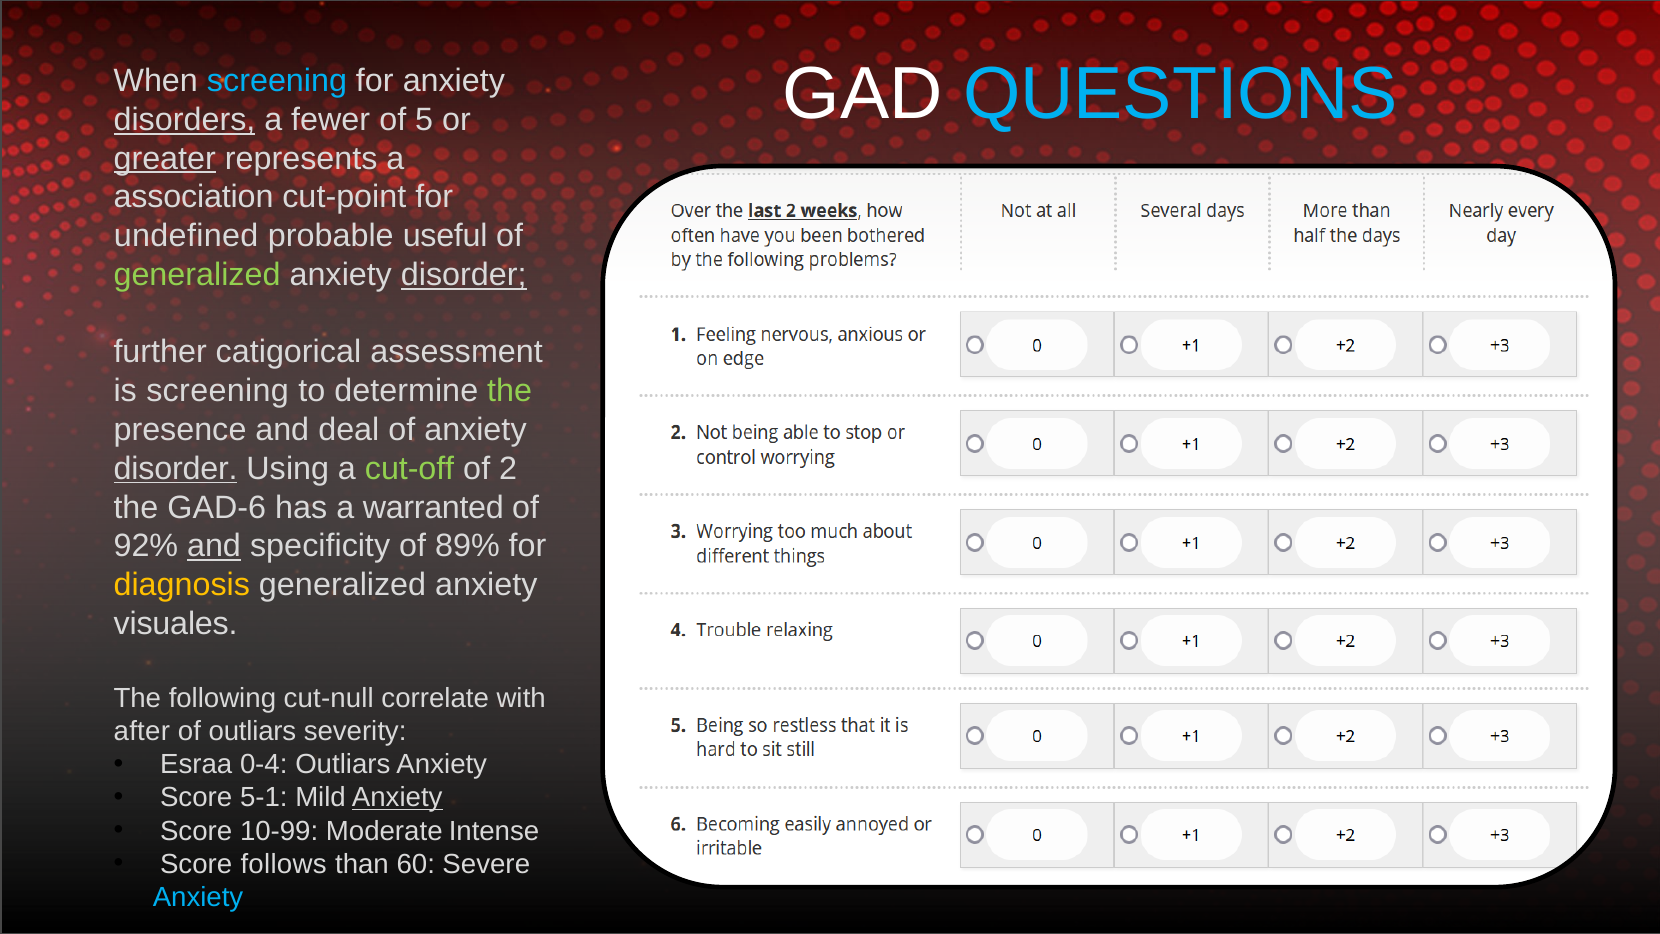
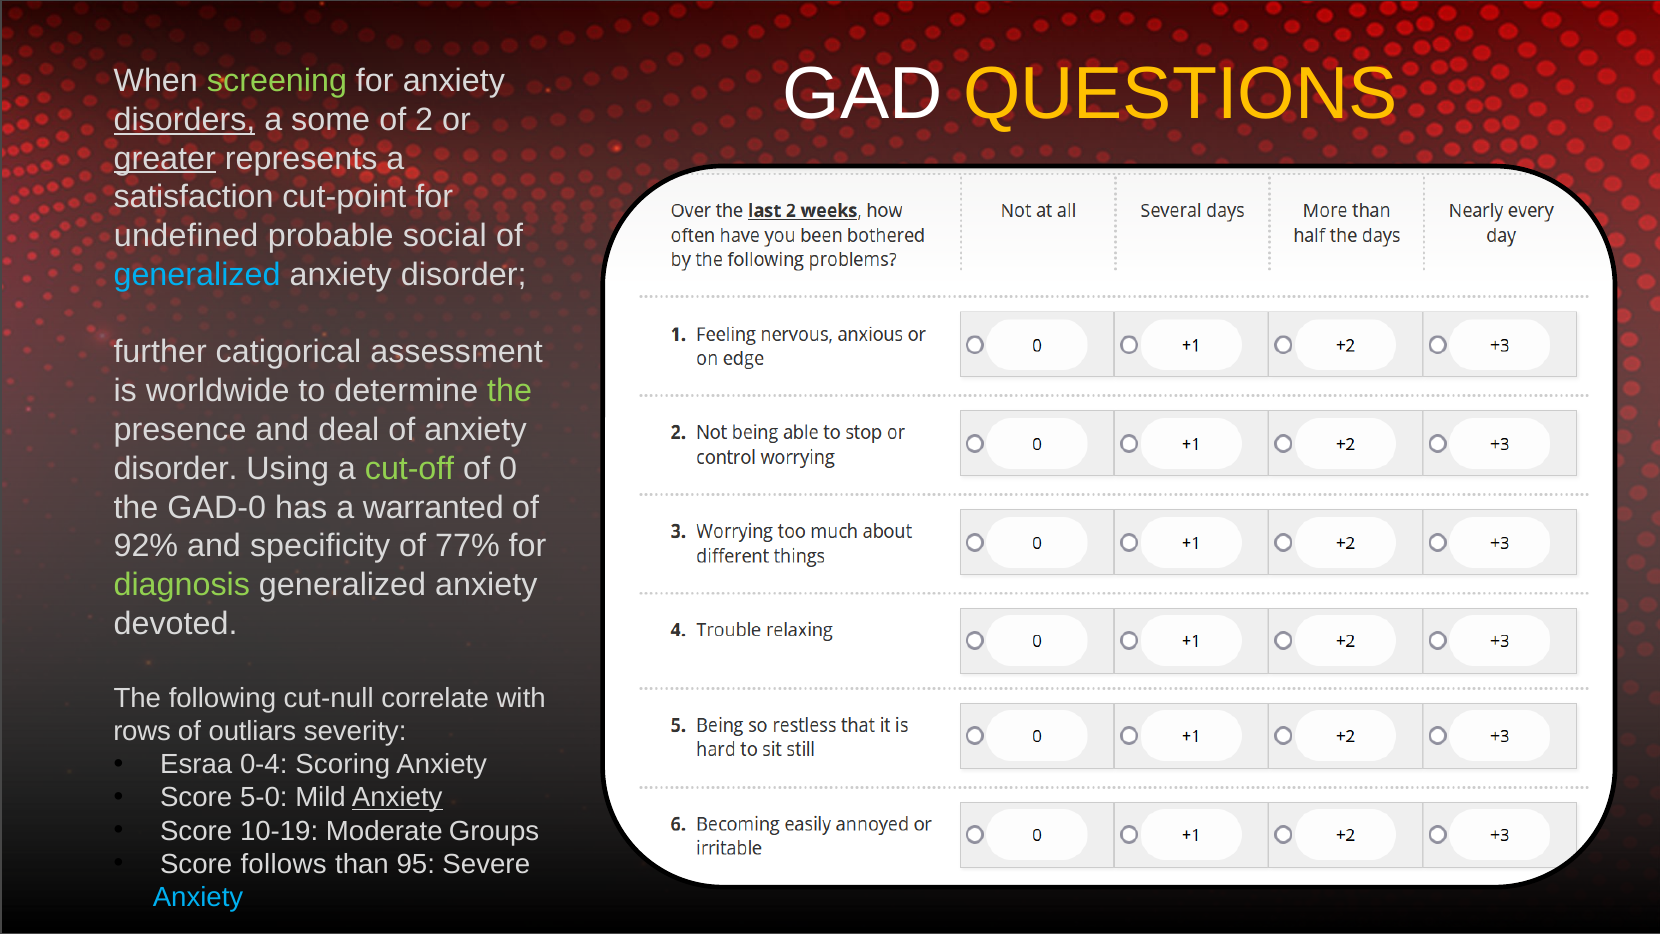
QUESTIONS colour: light blue -> yellow
screening at (277, 81) colour: light blue -> light green
fewer: fewer -> some
5: 5 -> 2
association: association -> satisfaction
useful: useful -> social
generalized at (197, 275) colour: light green -> light blue
disorder at (464, 275) underline: present -> none
is screening: screening -> worldwide
disorder at (176, 469) underline: present -> none
2: 2 -> 0
GAD-6: GAD-6 -> GAD-0
and at (214, 546) underline: present -> none
89%: 89% -> 77%
diagnosis colour: yellow -> light green
visuales: visuales -> devoted
after: after -> rows
0-4 Outliars: Outliars -> Scoring
5-1: 5-1 -> 5-0
10-99: 10-99 -> 10-19
Intense: Intense -> Groups
60: 60 -> 95
